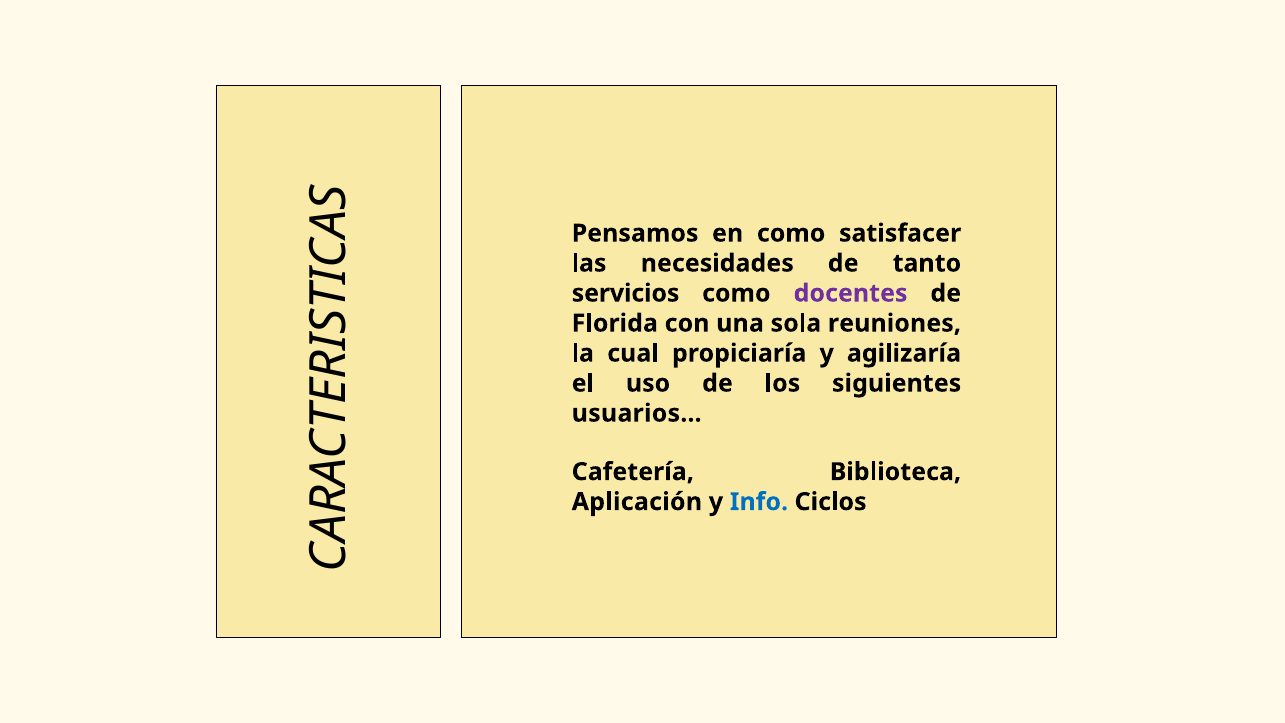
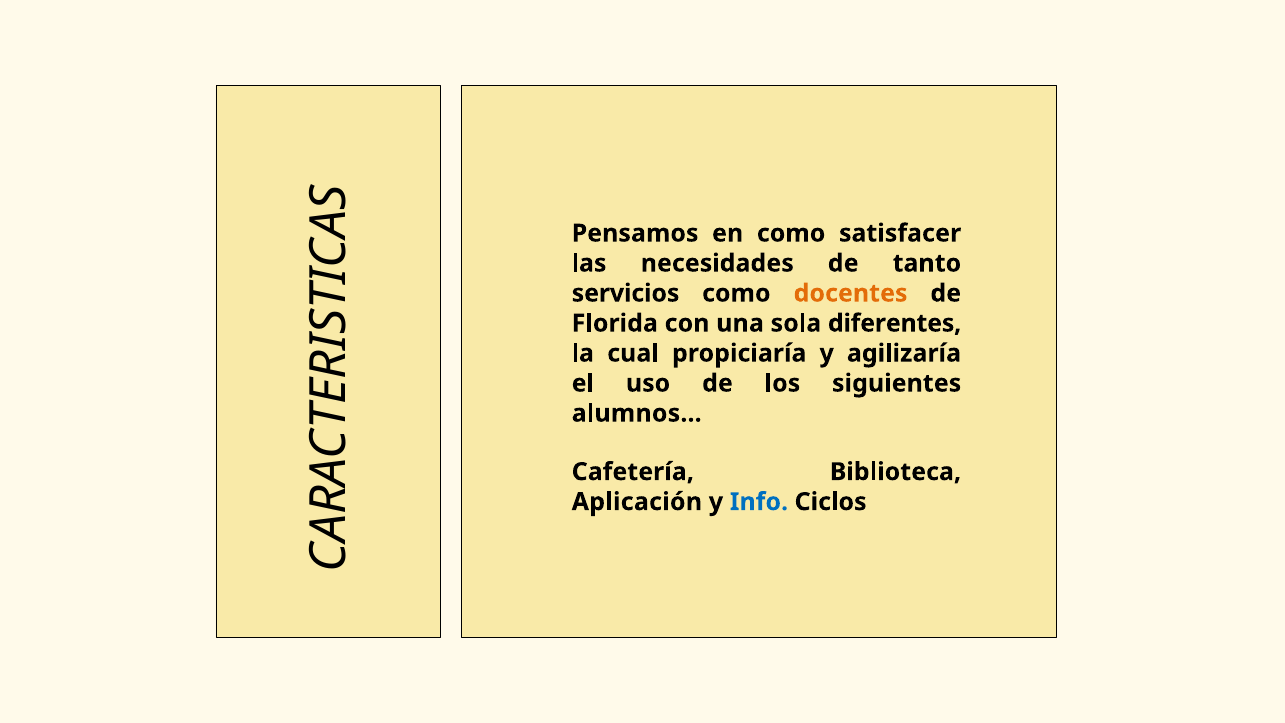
docentes colour: purple -> orange
reuniones: reuniones -> diferentes
usuarios…: usuarios… -> alumnos…
